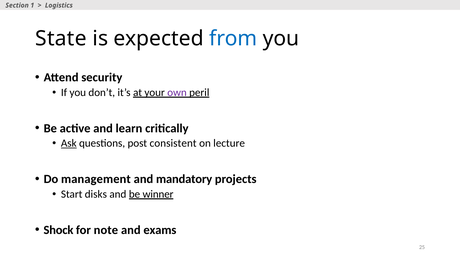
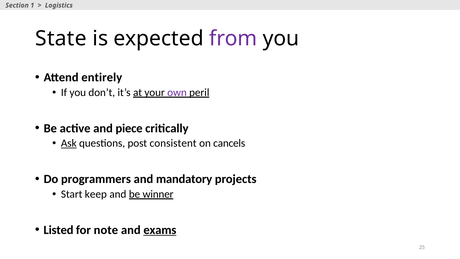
from colour: blue -> purple
security: security -> entirely
learn: learn -> piece
lecture: lecture -> cancels
management: management -> programmers
disks: disks -> keep
Shock: Shock -> Listed
exams underline: none -> present
